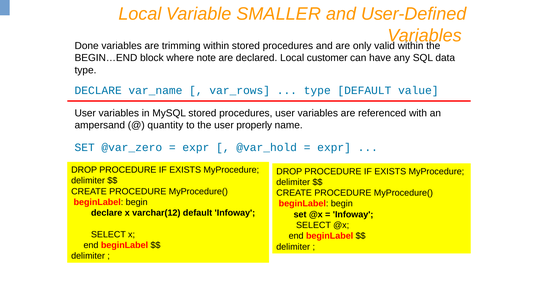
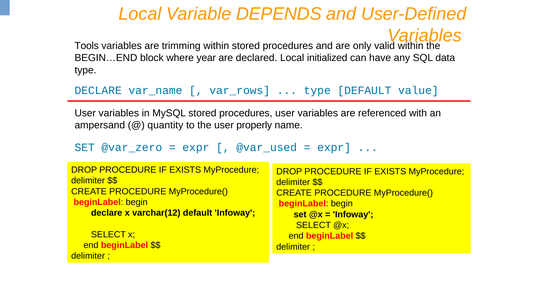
SMALLER: SMALLER -> DEPENDS
Done: Done -> Tools
note: note -> year
customer: customer -> initialized
@var_hold: @var_hold -> @var_used
